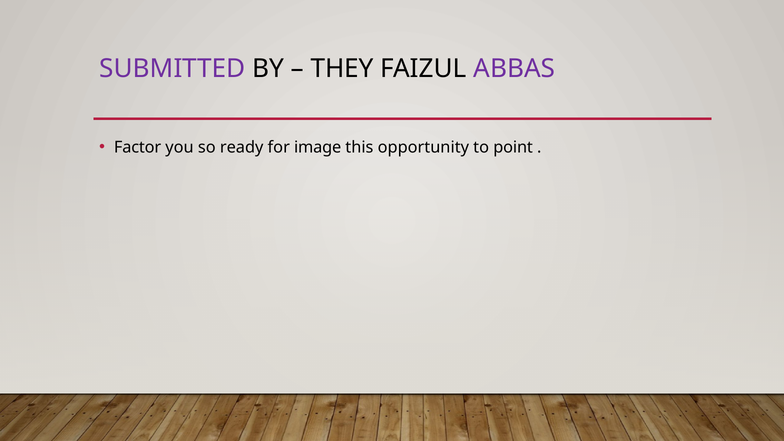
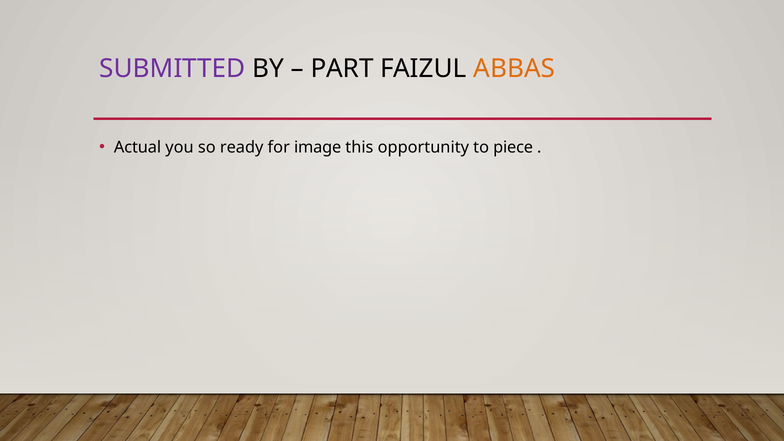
THEY: THEY -> PART
ABBAS colour: purple -> orange
Factor: Factor -> Actual
point: point -> piece
